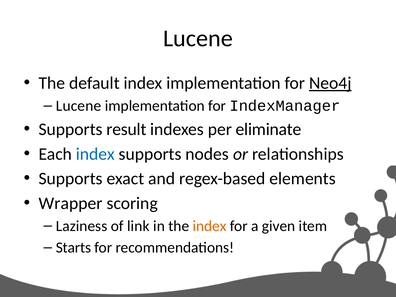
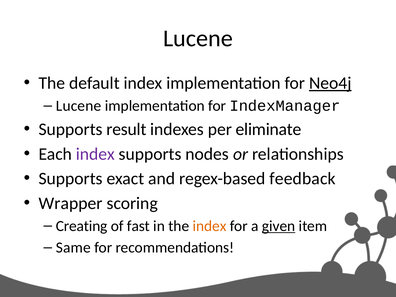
index at (95, 154) colour: blue -> purple
elements: elements -> feedback
Laziness: Laziness -> Creating
link: link -> fast
given underline: none -> present
Starts: Starts -> Same
